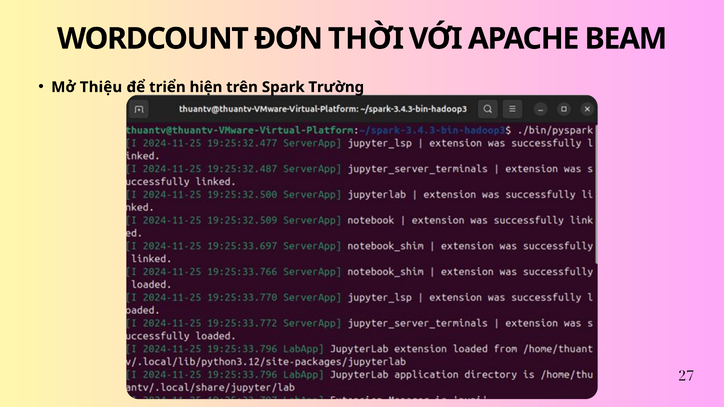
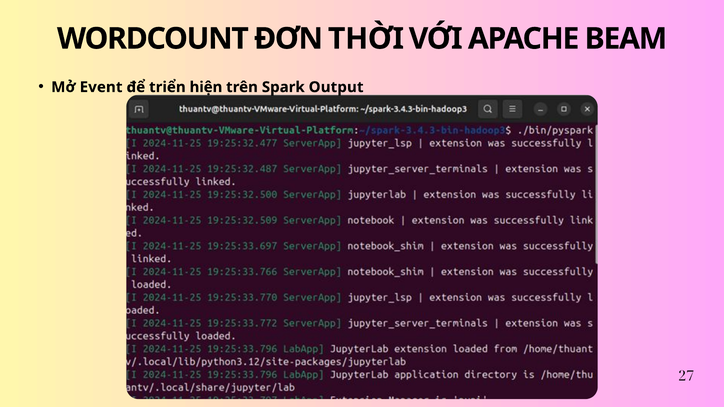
Thiệu: Thiệu -> Event
Trường: Trường -> Output
